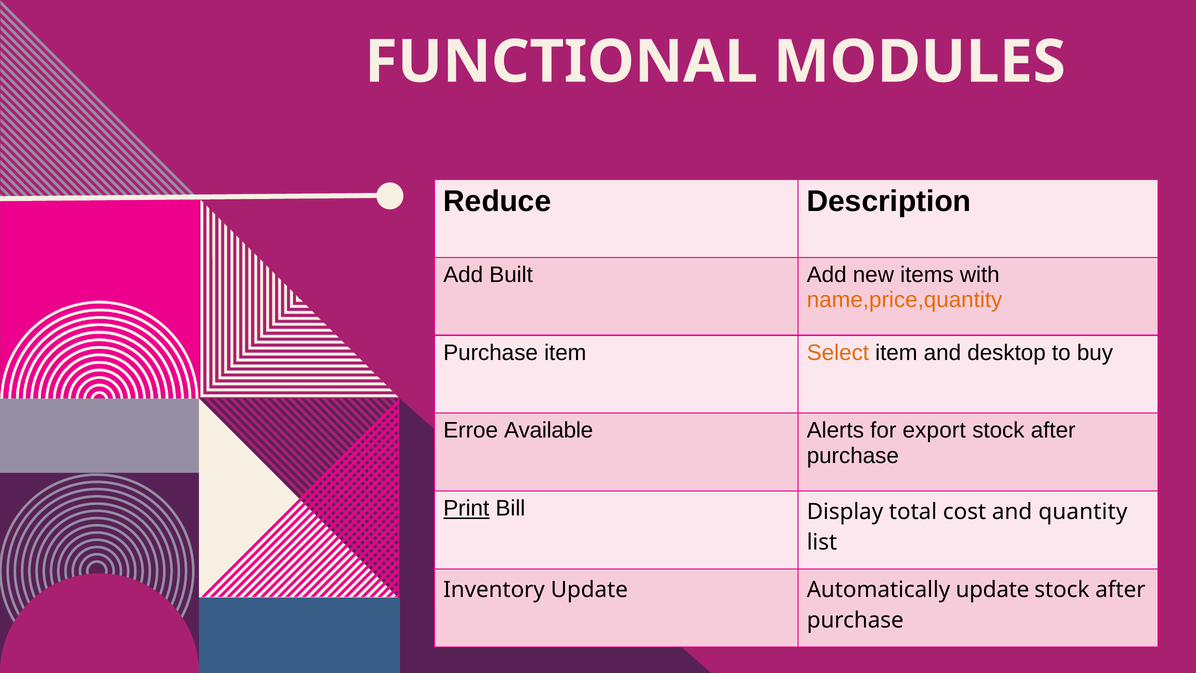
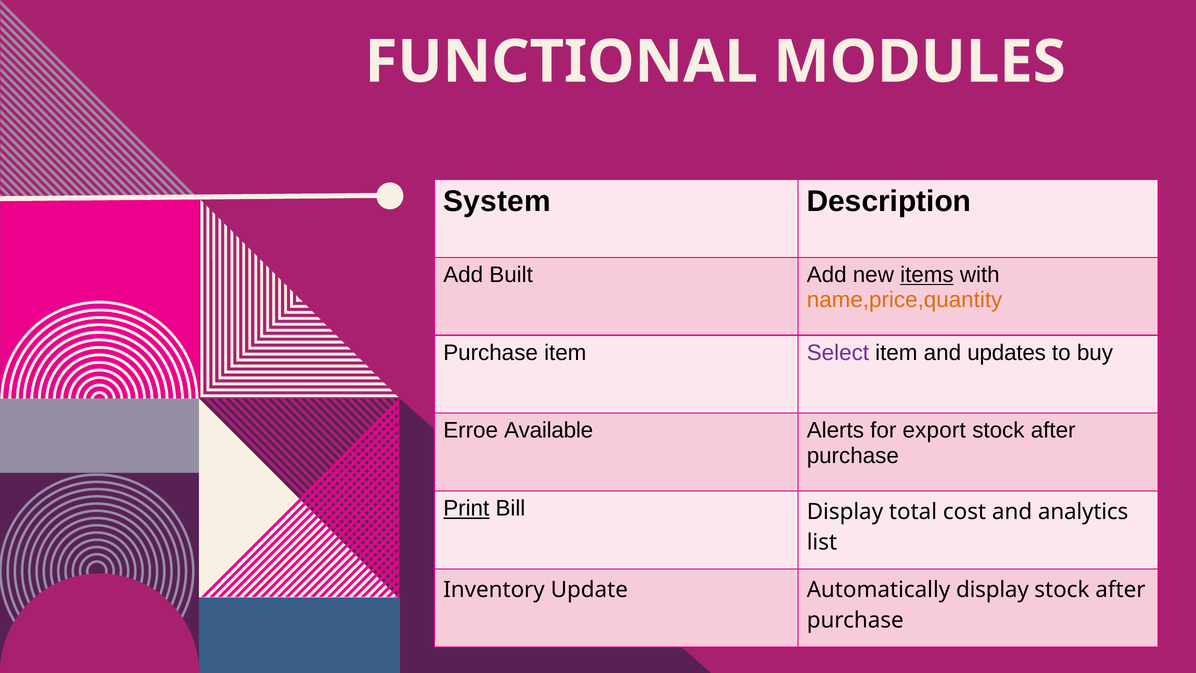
Reduce: Reduce -> System
items underline: none -> present
Select colour: orange -> purple
desktop: desktop -> updates
quantity: quantity -> analytics
Automatically update: update -> display
